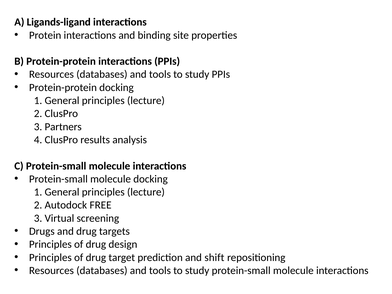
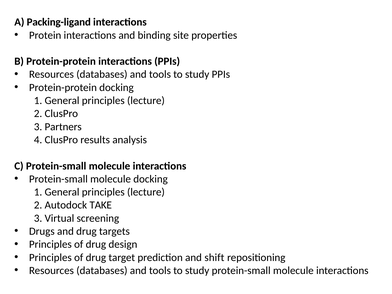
Ligands-ligand: Ligands-ligand -> Packing-ligand
FREE: FREE -> TAKE
